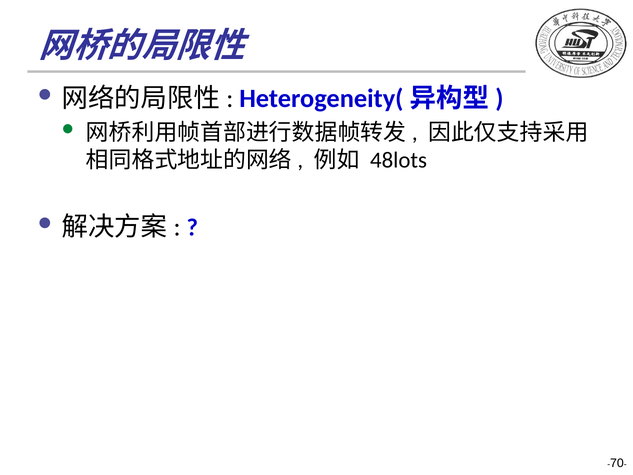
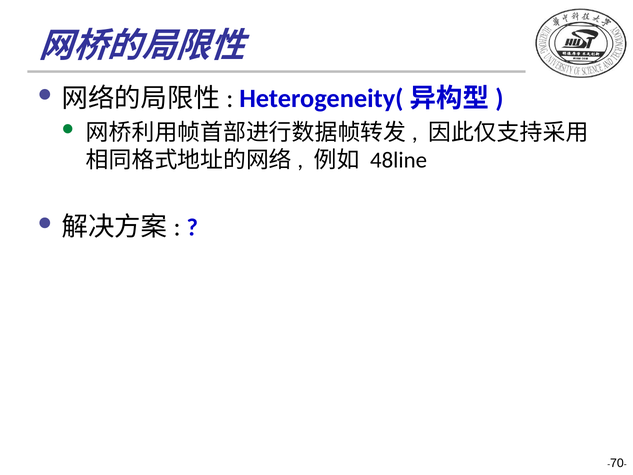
48lots: 48lots -> 48line
